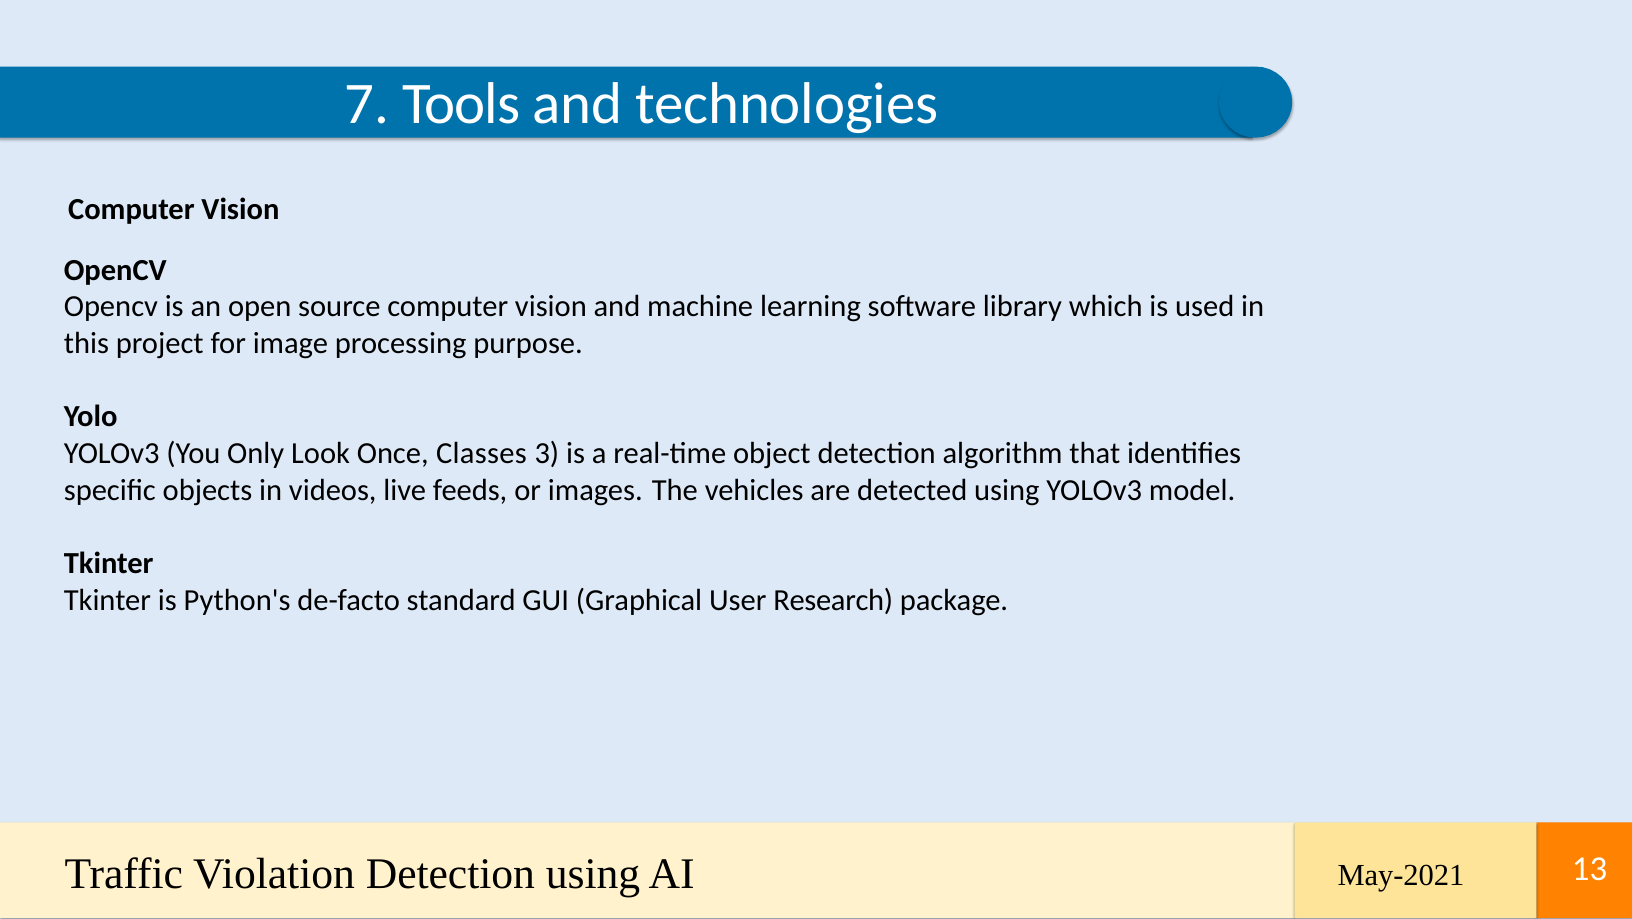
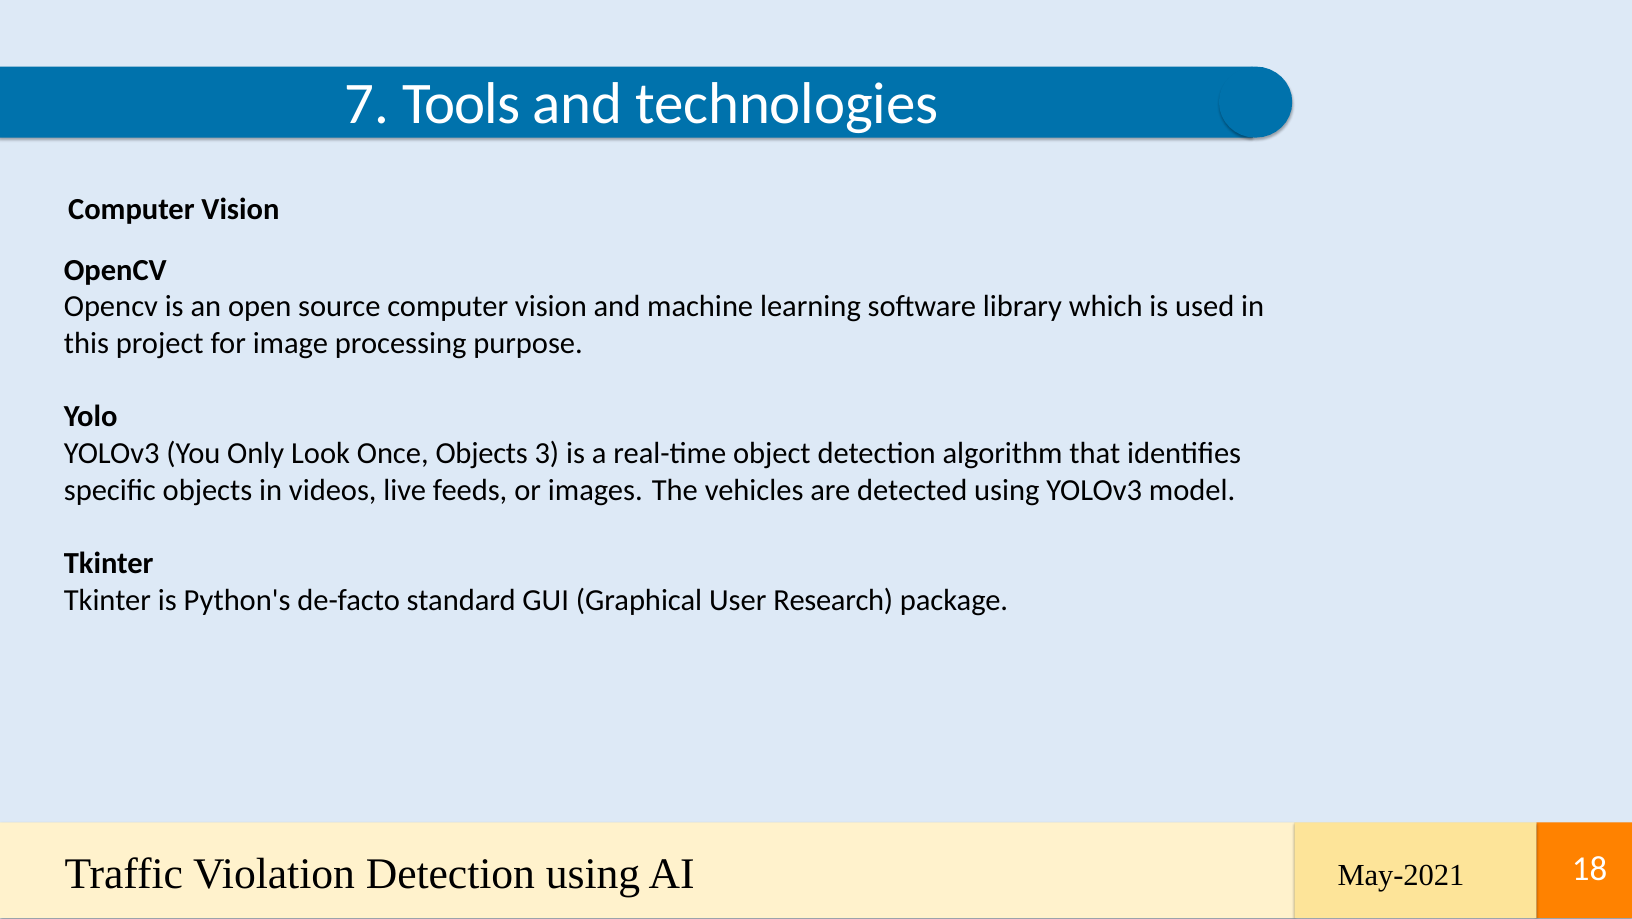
Once Classes: Classes -> Objects
13: 13 -> 18
